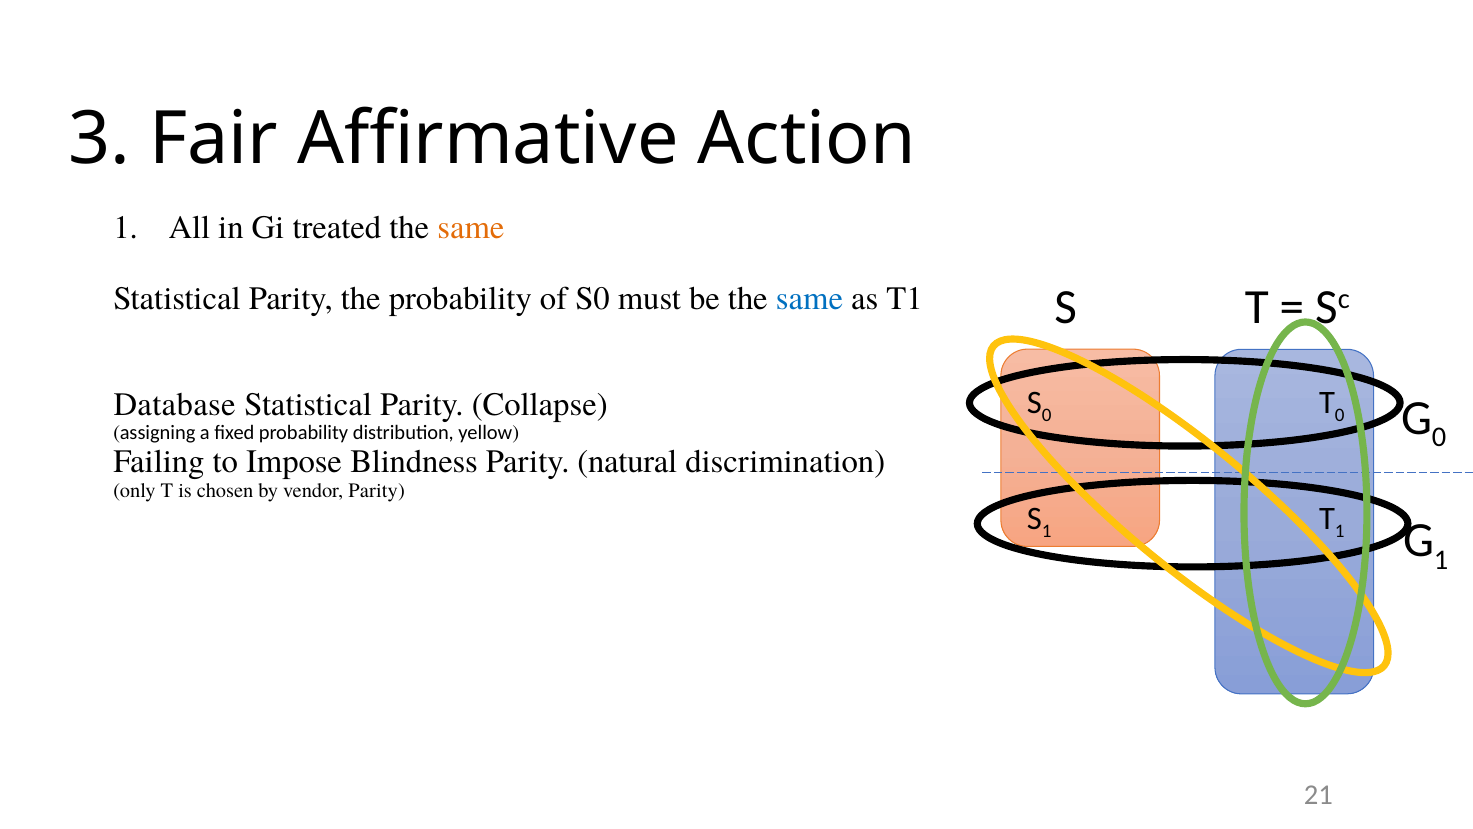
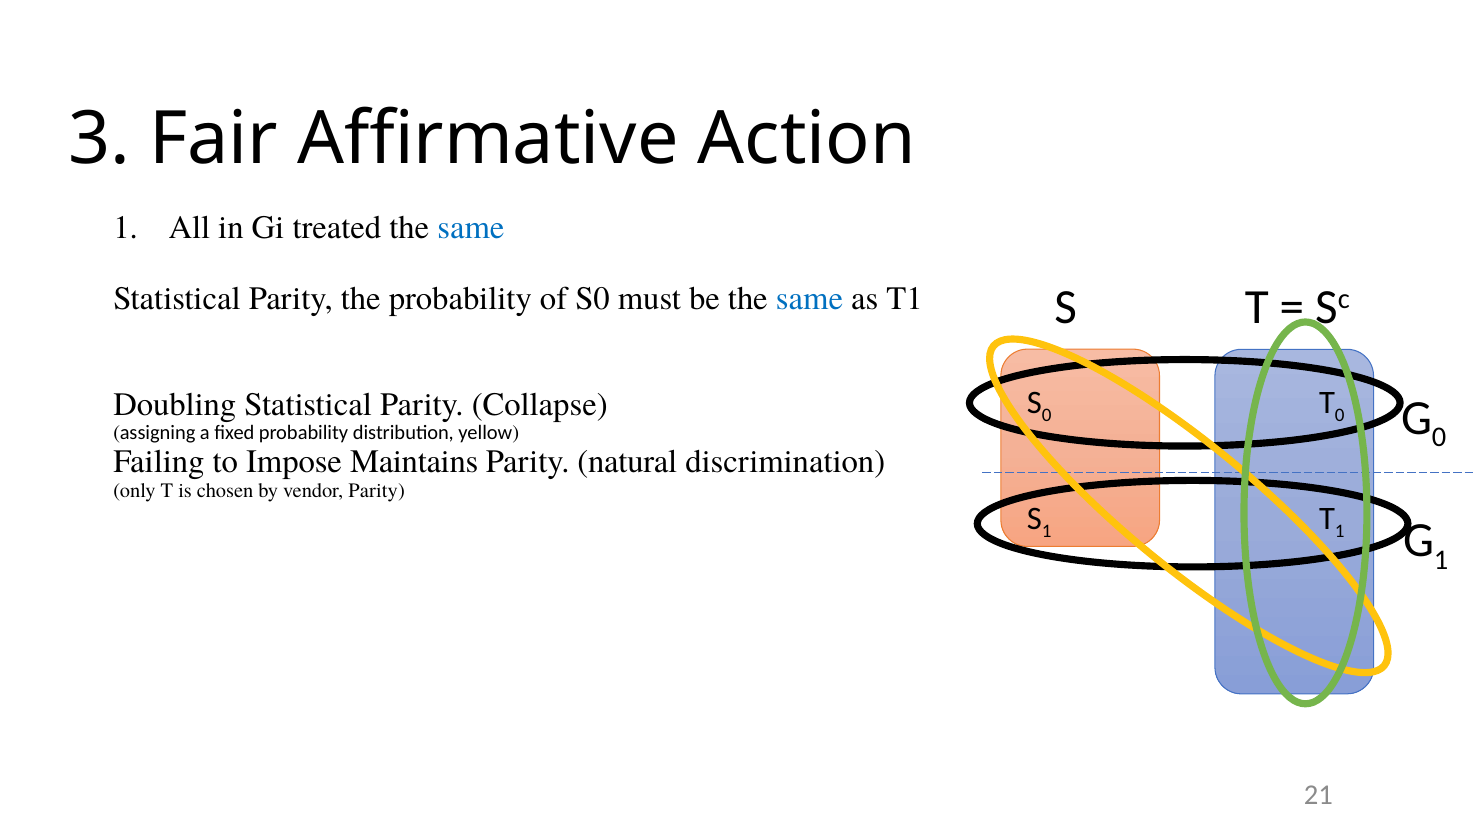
same at (471, 228) colour: orange -> blue
Database: Database -> Doubling
Blindness: Blindness -> Maintains
